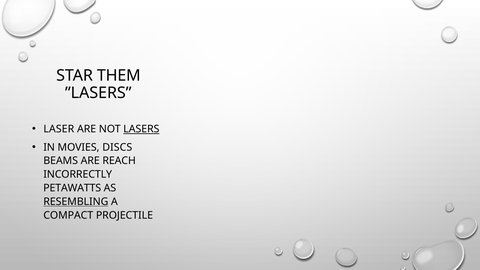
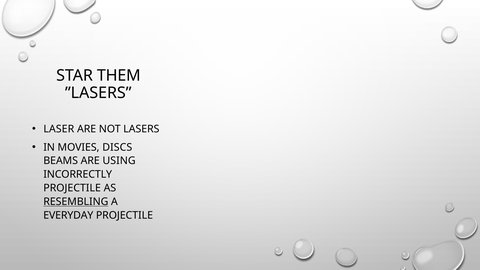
LASERS underline: present -> none
REACH: REACH -> USING
PETAWATTS at (72, 188): PETAWATTS -> PROJECTILE
COMPACT: COMPACT -> EVERYDAY
